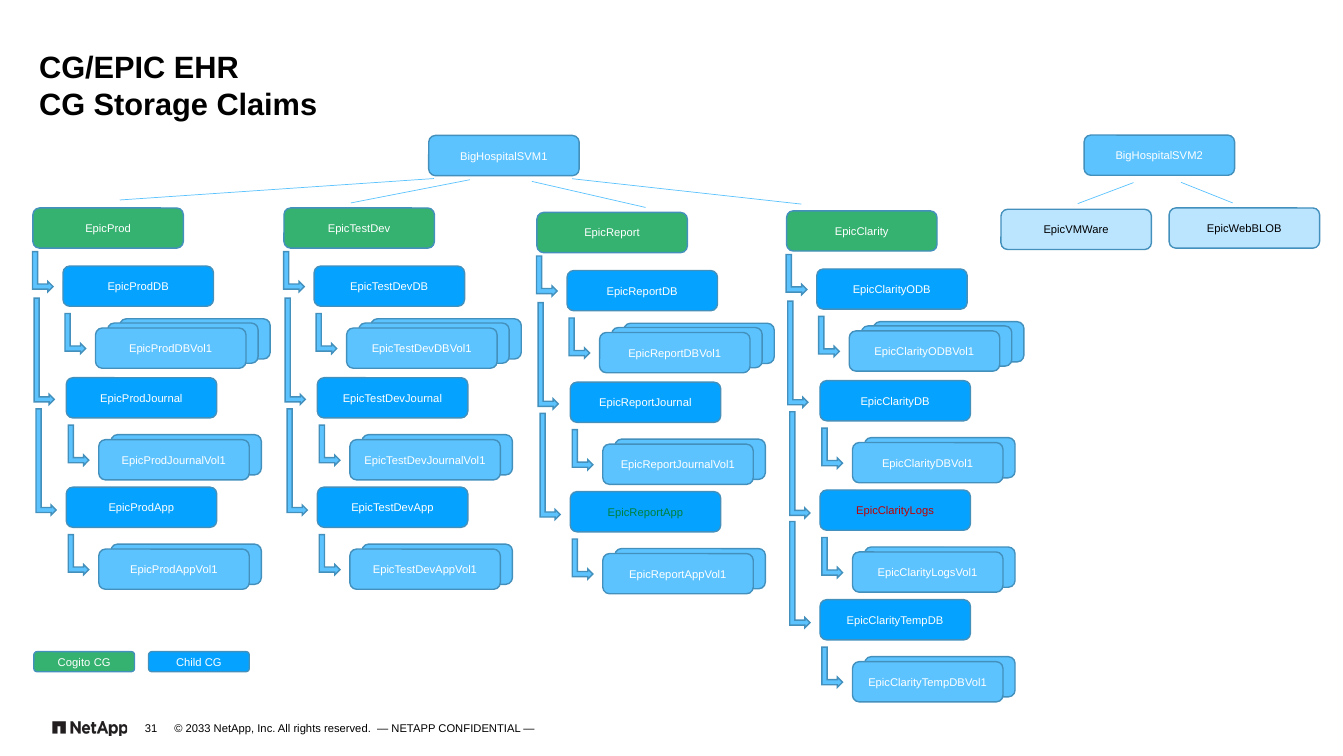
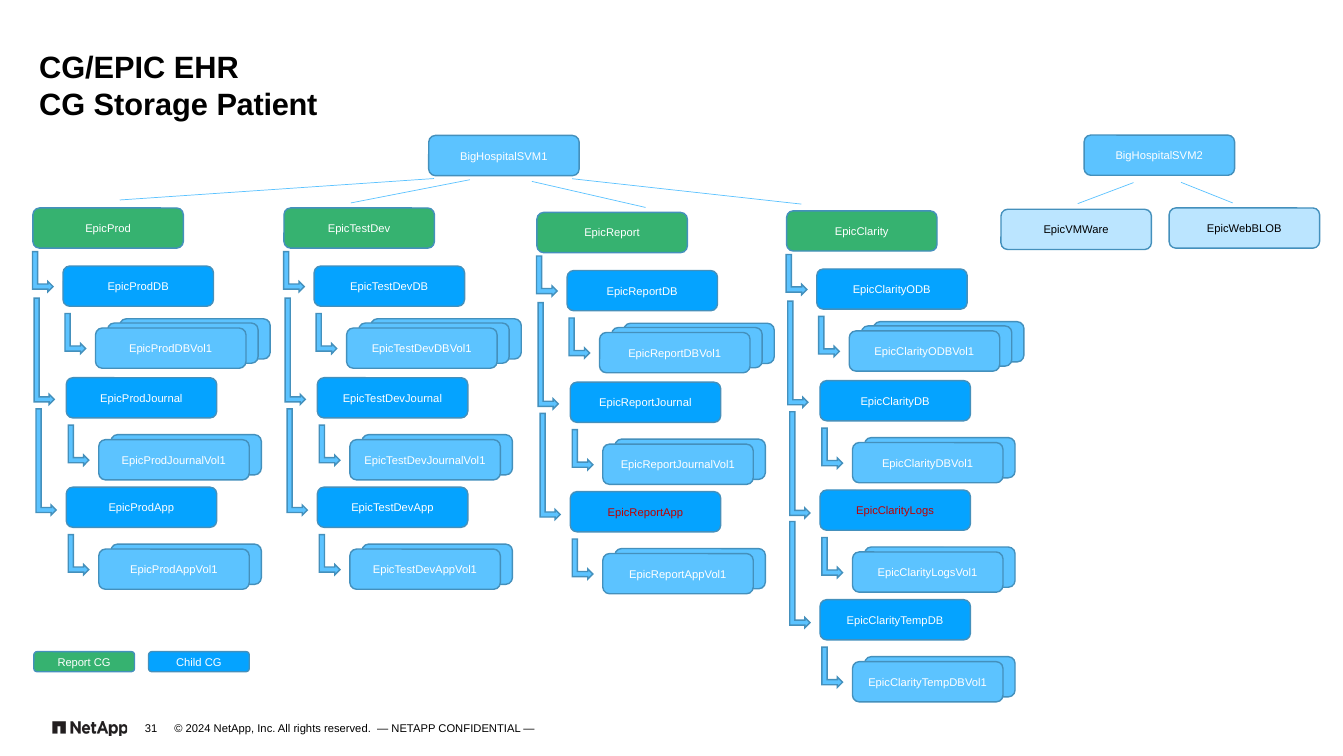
Claims: Claims -> Patient
EpicReportApp colour: green -> red
Cogito: Cogito -> Report
2033: 2033 -> 2024
